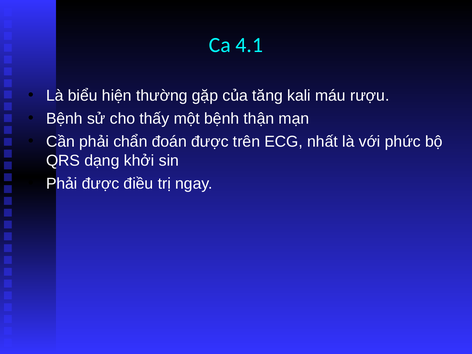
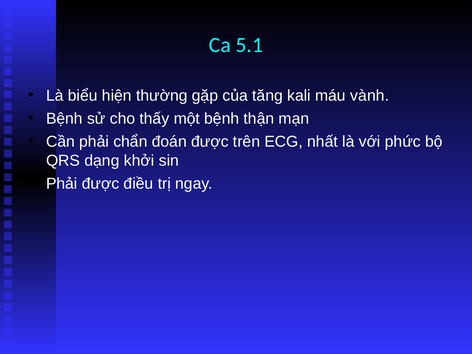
4.1: 4.1 -> 5.1
rượu: rượu -> vành
